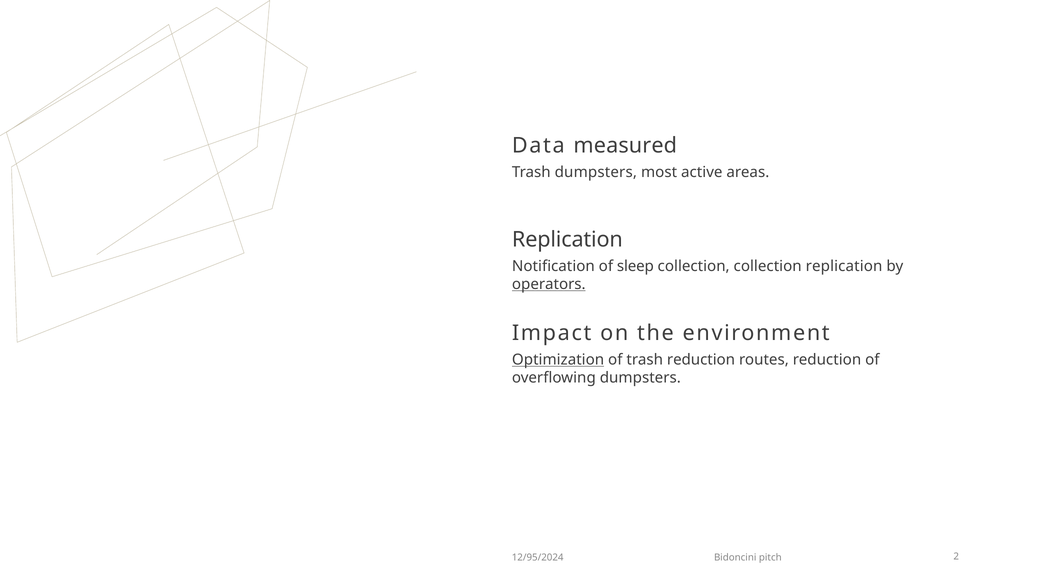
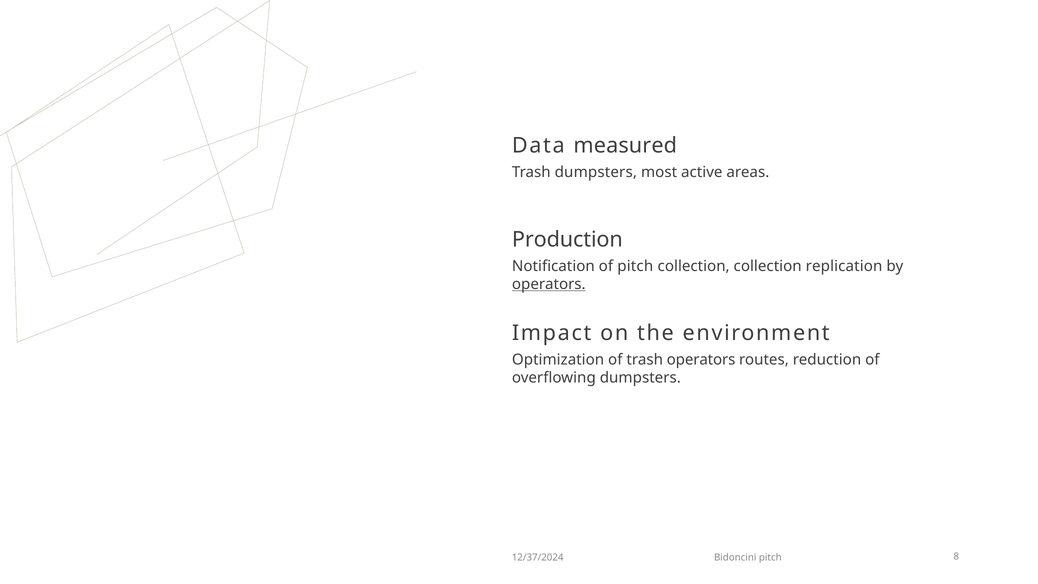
Replication at (567, 239): Replication -> Production
of sleep: sleep -> pitch
Optimization underline: present -> none
trash reduction: reduction -> operators
12/95/2024: 12/95/2024 -> 12/37/2024
2: 2 -> 8
